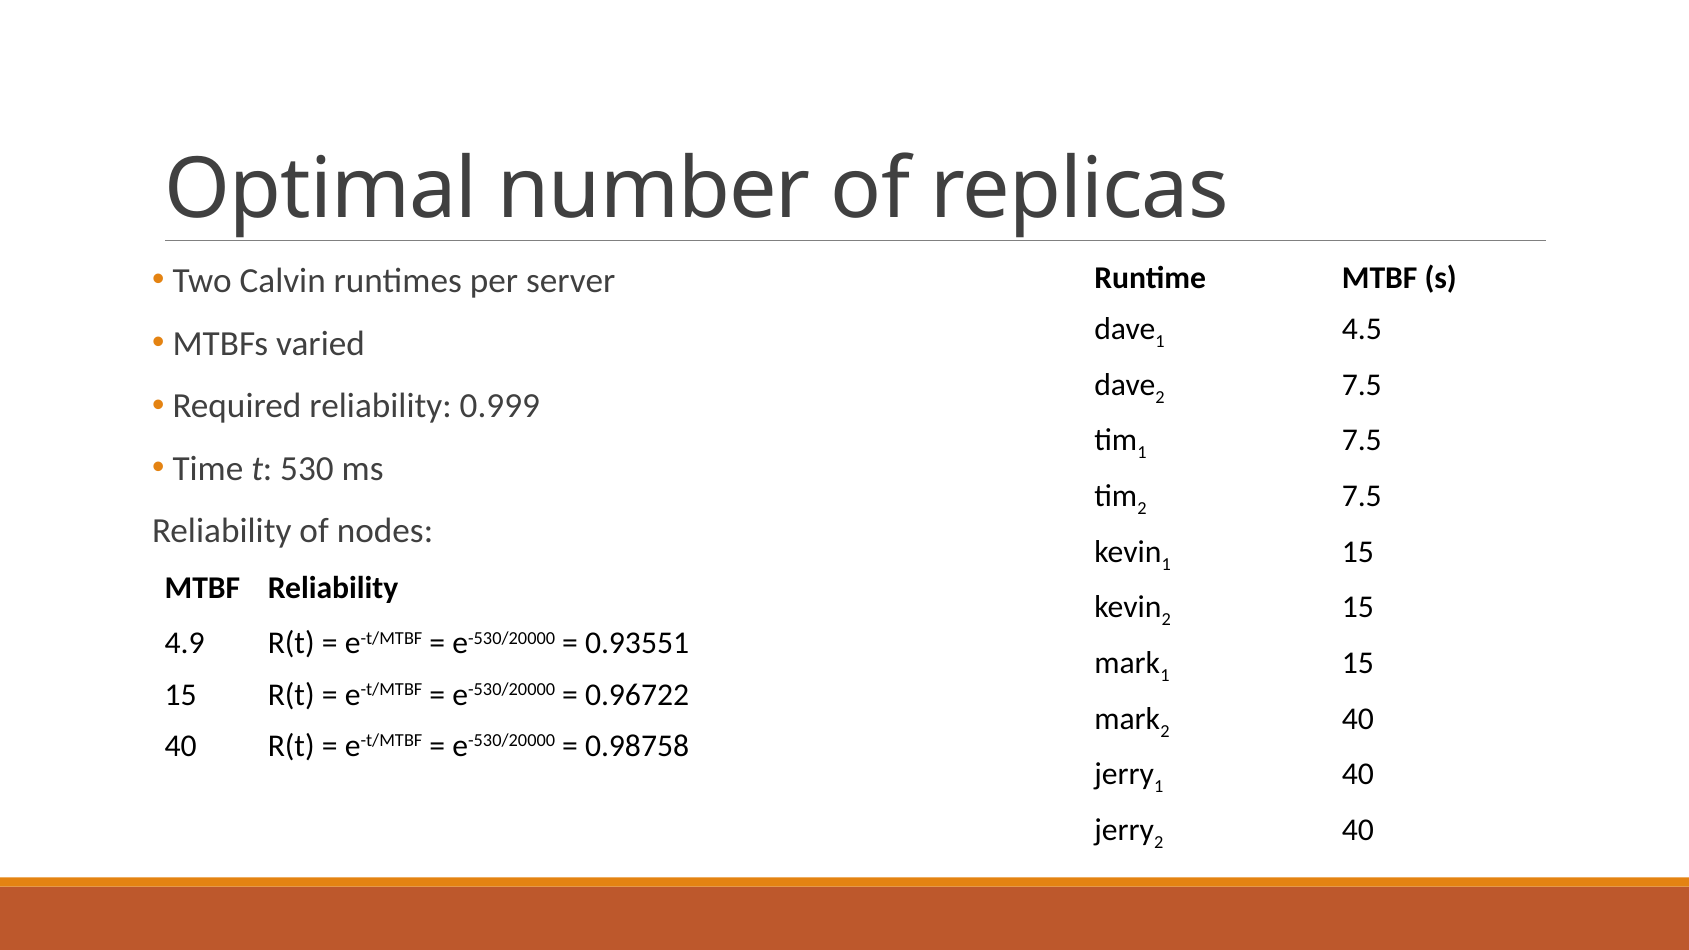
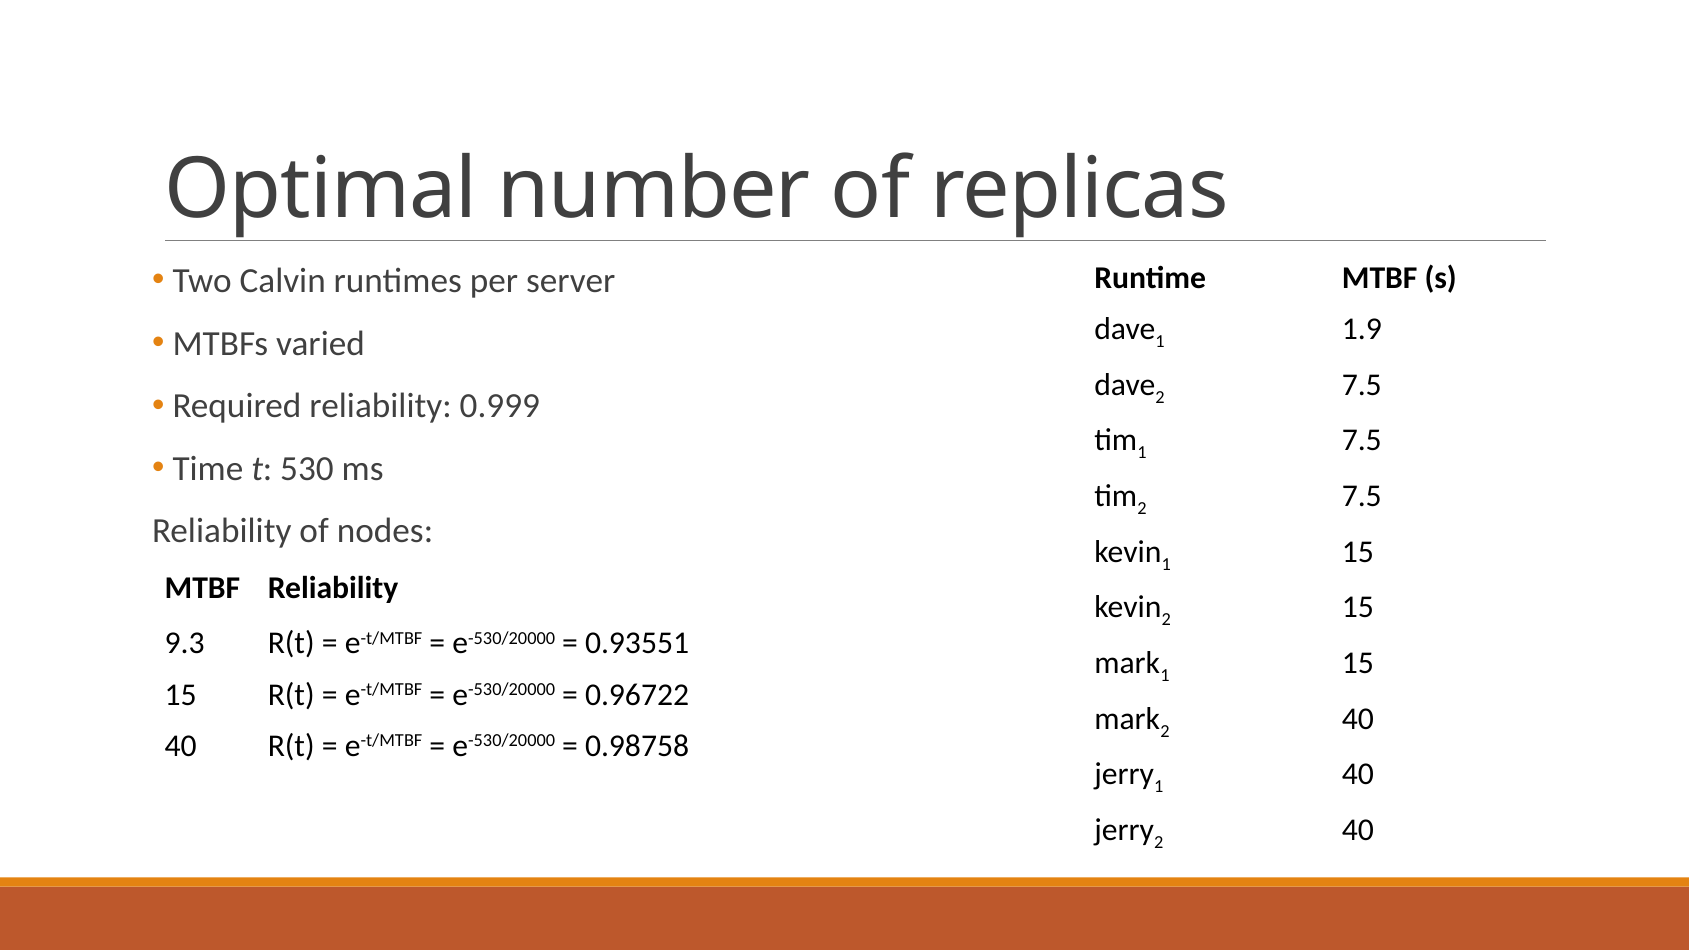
4.5: 4.5 -> 1.9
4.9: 4.9 -> 9.3
